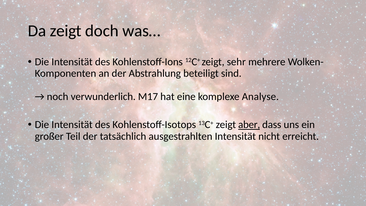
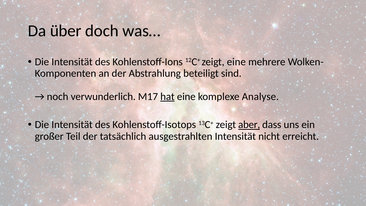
Da zeigt: zeigt -> über
zeigt sehr: sehr -> eine
hat underline: none -> present
